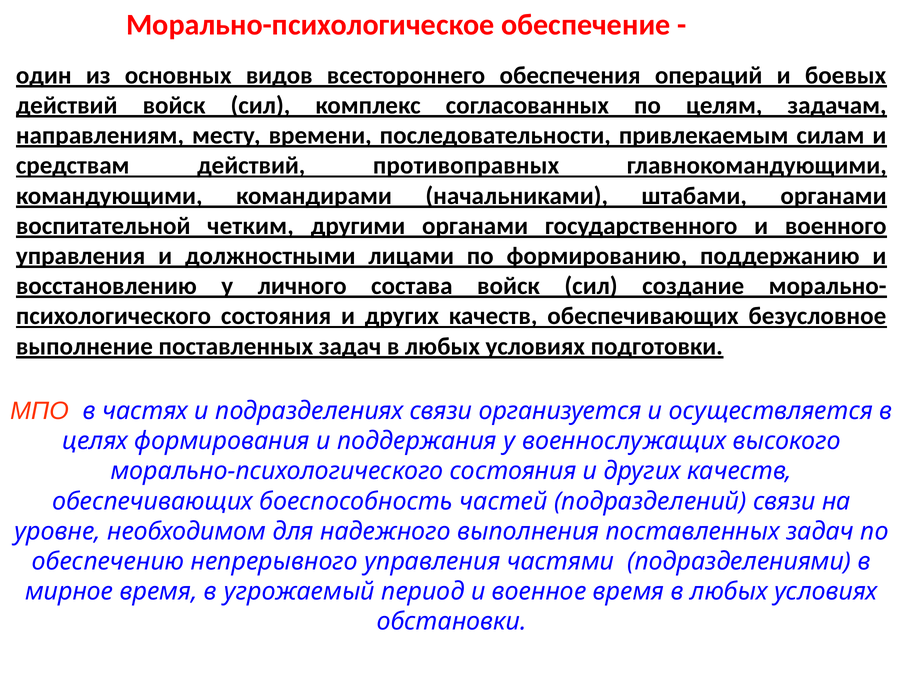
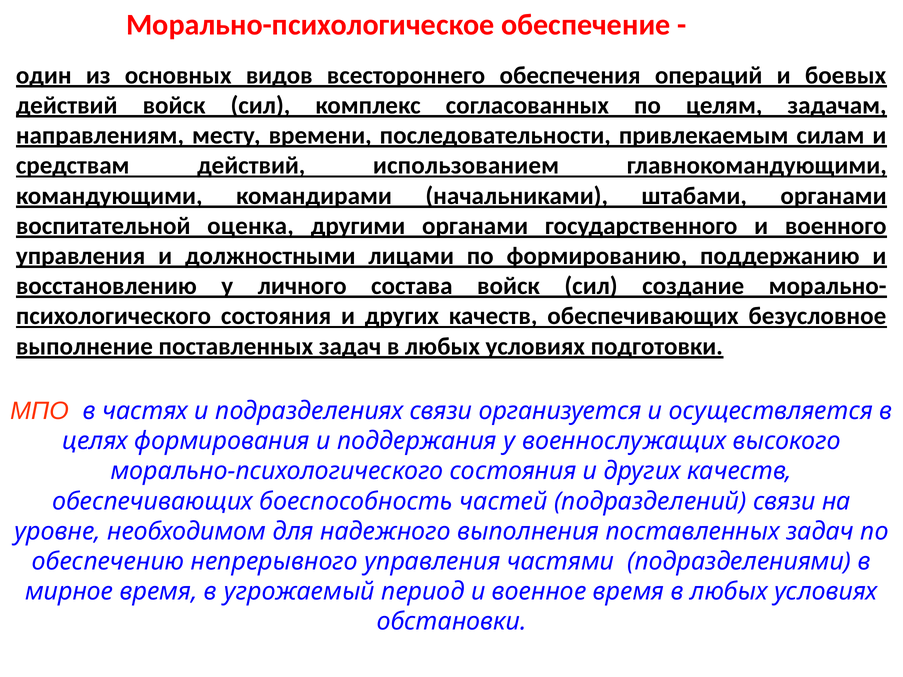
противоправных: противоправных -> использованием
четким: четким -> оценка
